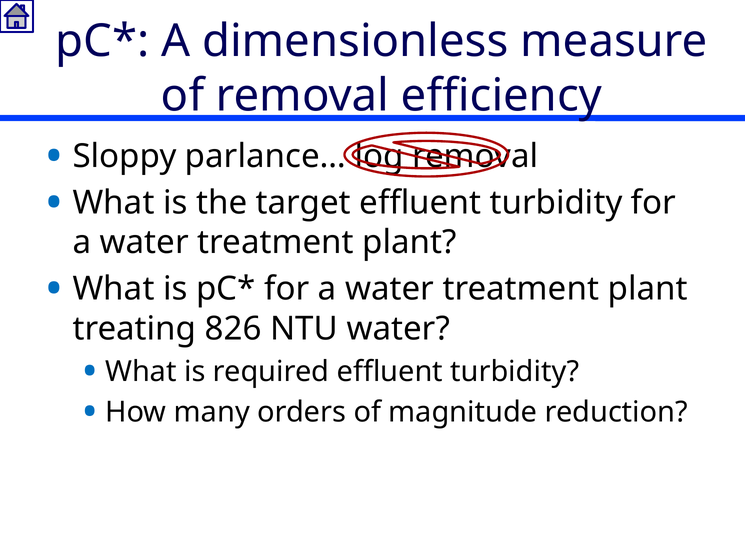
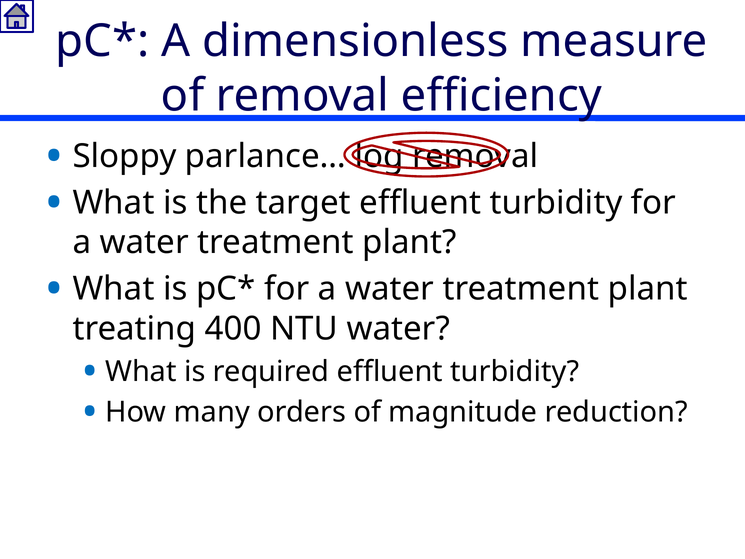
826: 826 -> 400
